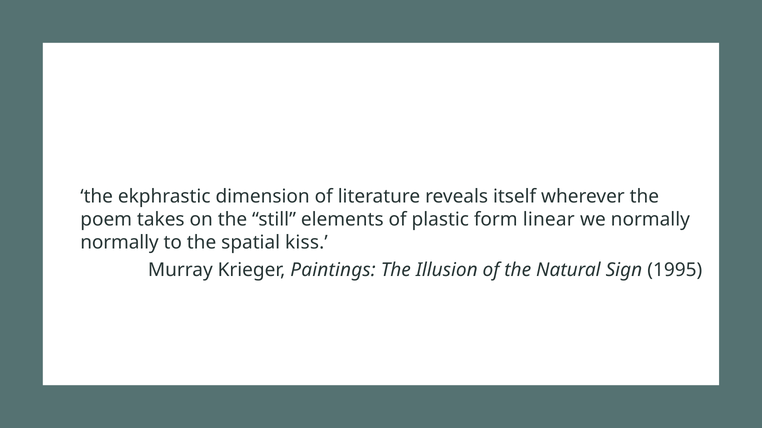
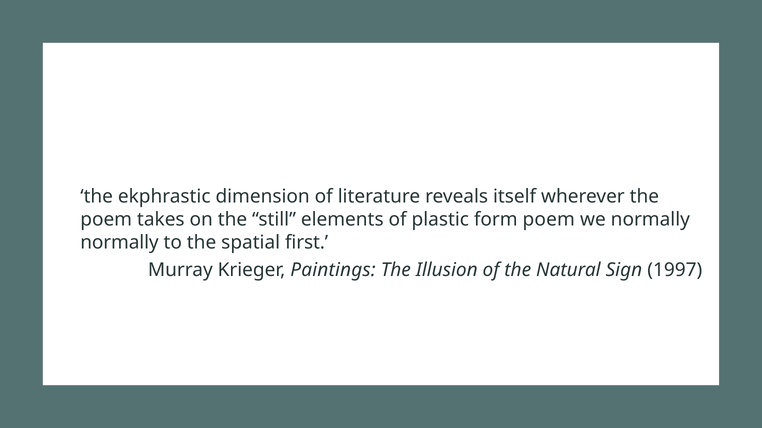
form linear: linear -> poem
kiss: kiss -> first
1995: 1995 -> 1997
